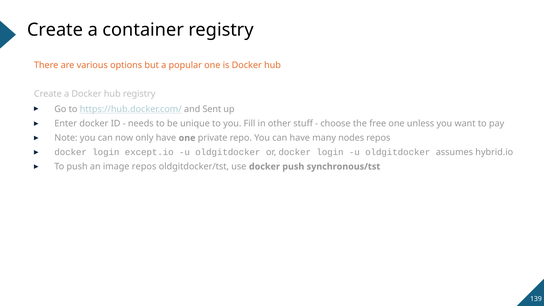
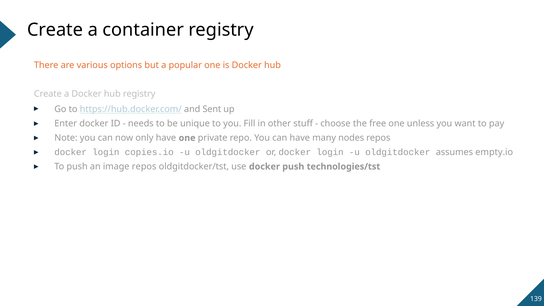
except.io: except.io -> copies.io
hybrid.io: hybrid.io -> empty.io
synchronous/tst: synchronous/tst -> technologies/tst
